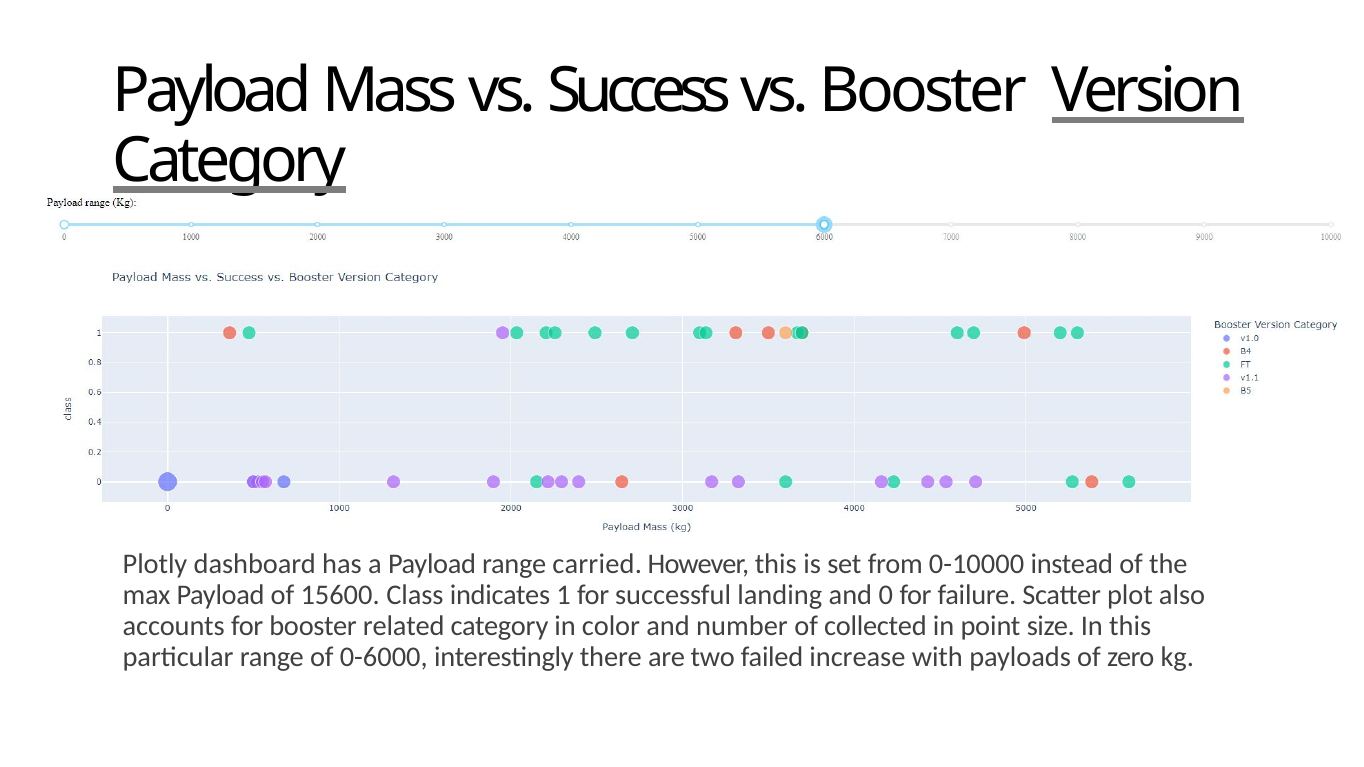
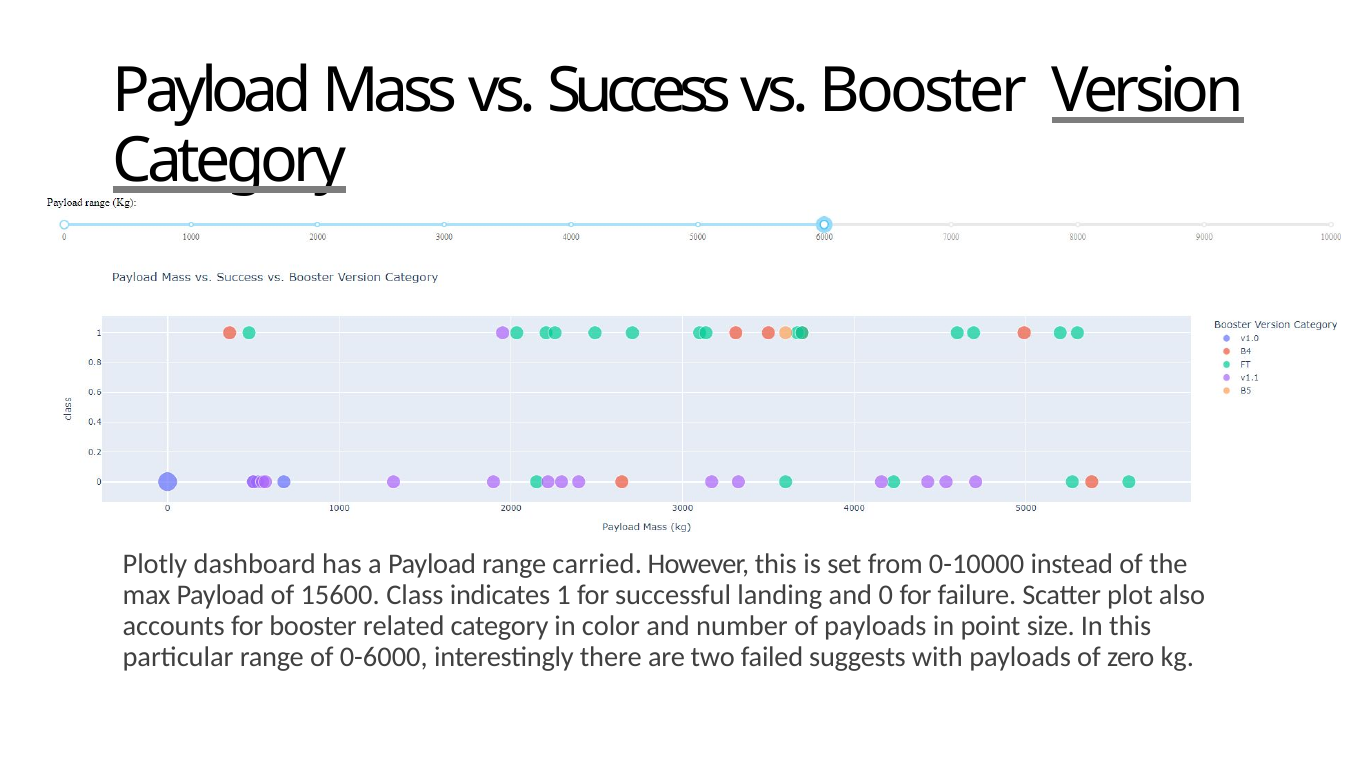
of collected: collected -> payloads
increase: increase -> suggests
